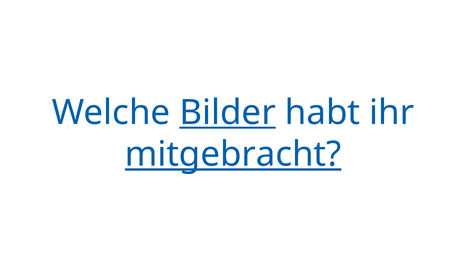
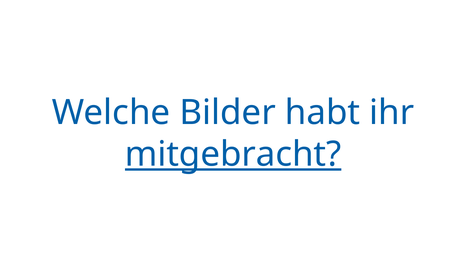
Bilder underline: present -> none
